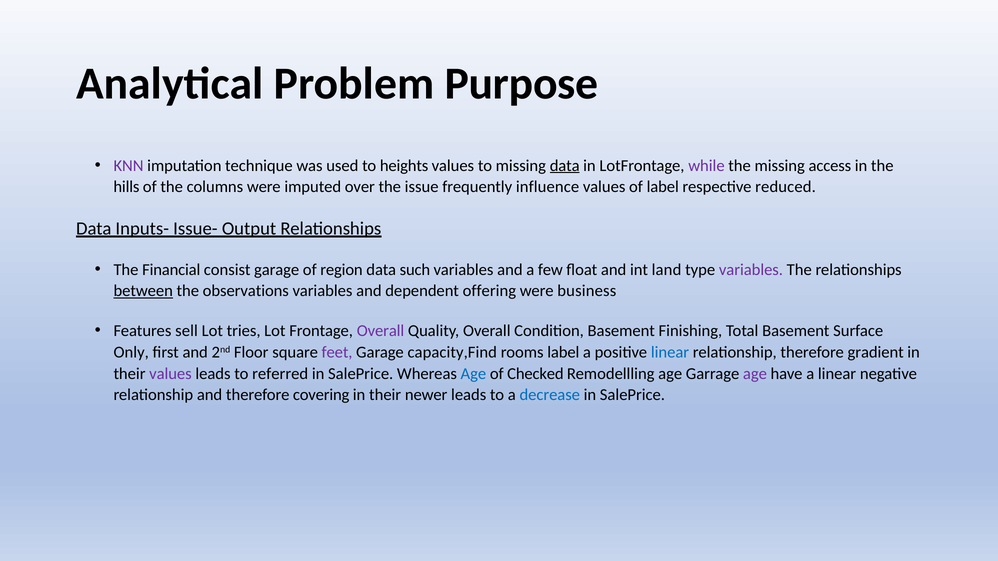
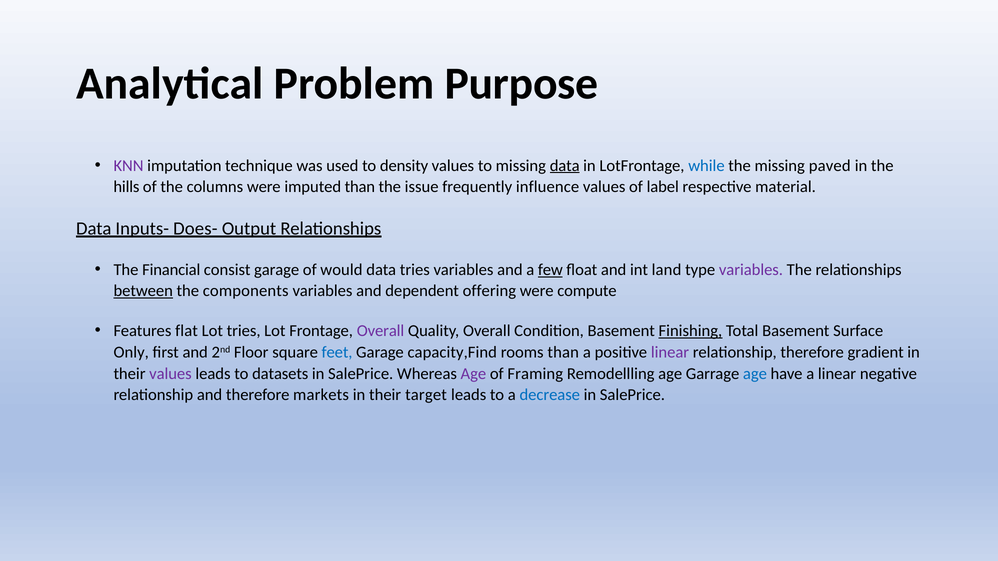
heights: heights -> density
while colour: purple -> blue
access: access -> paved
imputed over: over -> than
reduced: reduced -> material
Issue-: Issue- -> Does-
region: region -> would
data such: such -> tries
few underline: none -> present
observations: observations -> components
business: business -> compute
sell: sell -> flat
Finishing underline: none -> present
feet colour: purple -> blue
rooms label: label -> than
linear at (670, 353) colour: blue -> purple
referred: referred -> datasets
Age at (473, 374) colour: blue -> purple
Checked: Checked -> Framing
age at (755, 374) colour: purple -> blue
covering: covering -> markets
newer: newer -> target
